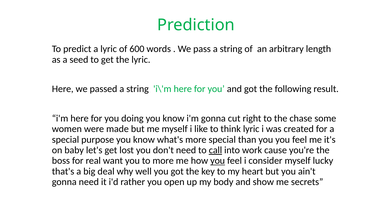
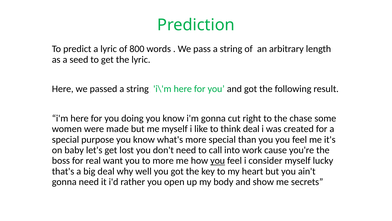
600: 600 -> 800
think lyric: lyric -> deal
call underline: present -> none
